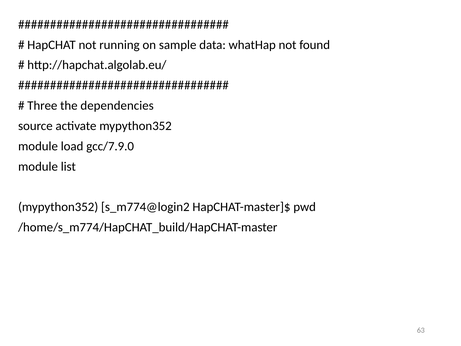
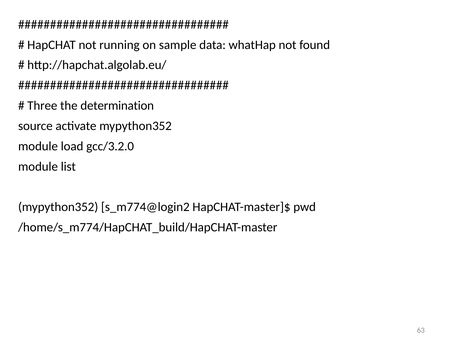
dependencies: dependencies -> determination
gcc/7.9.0: gcc/7.9.0 -> gcc/3.2.0
